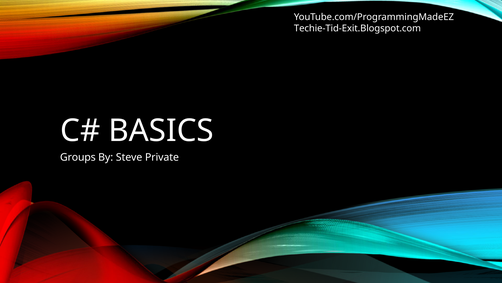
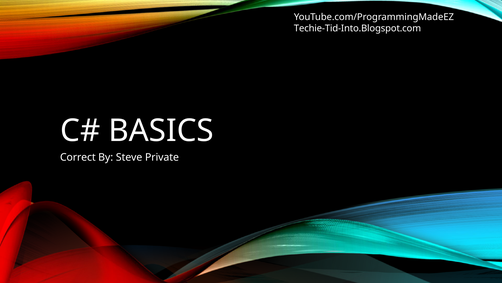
Techie-Tid-Exit.Blogspot.com: Techie-Tid-Exit.Blogspot.com -> Techie-Tid-Into.Blogspot.com
Groups: Groups -> Correct
